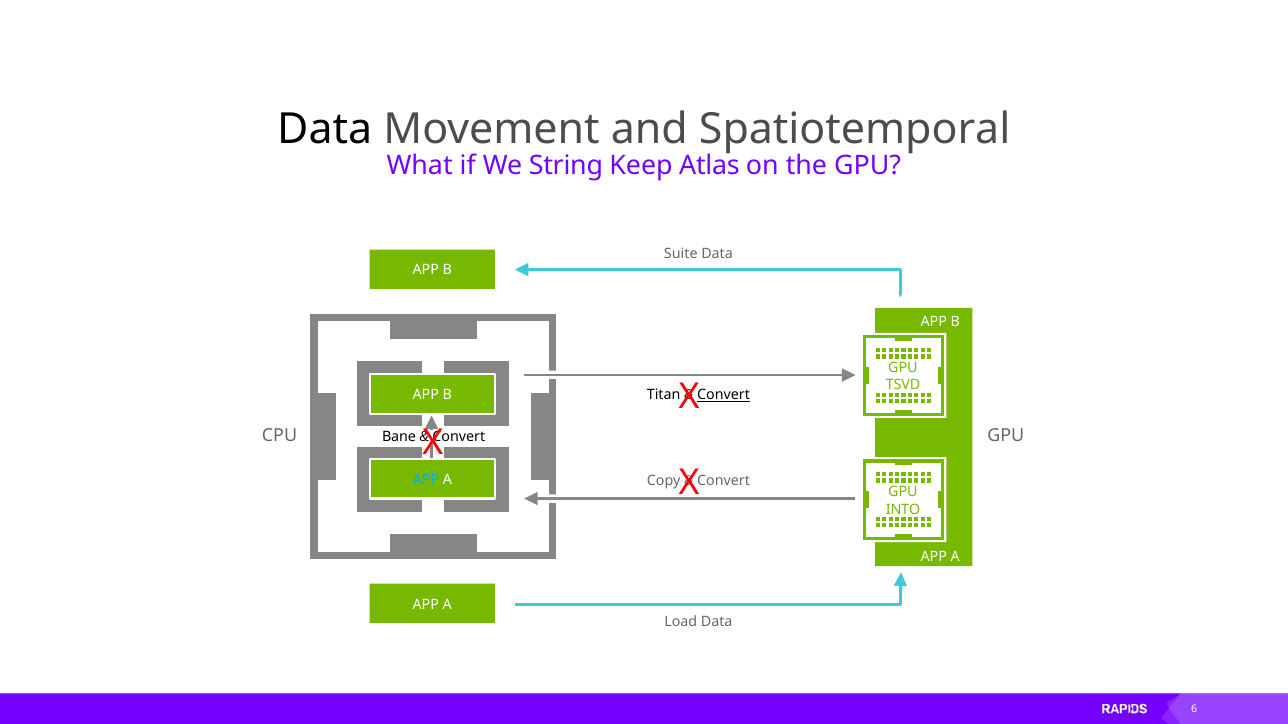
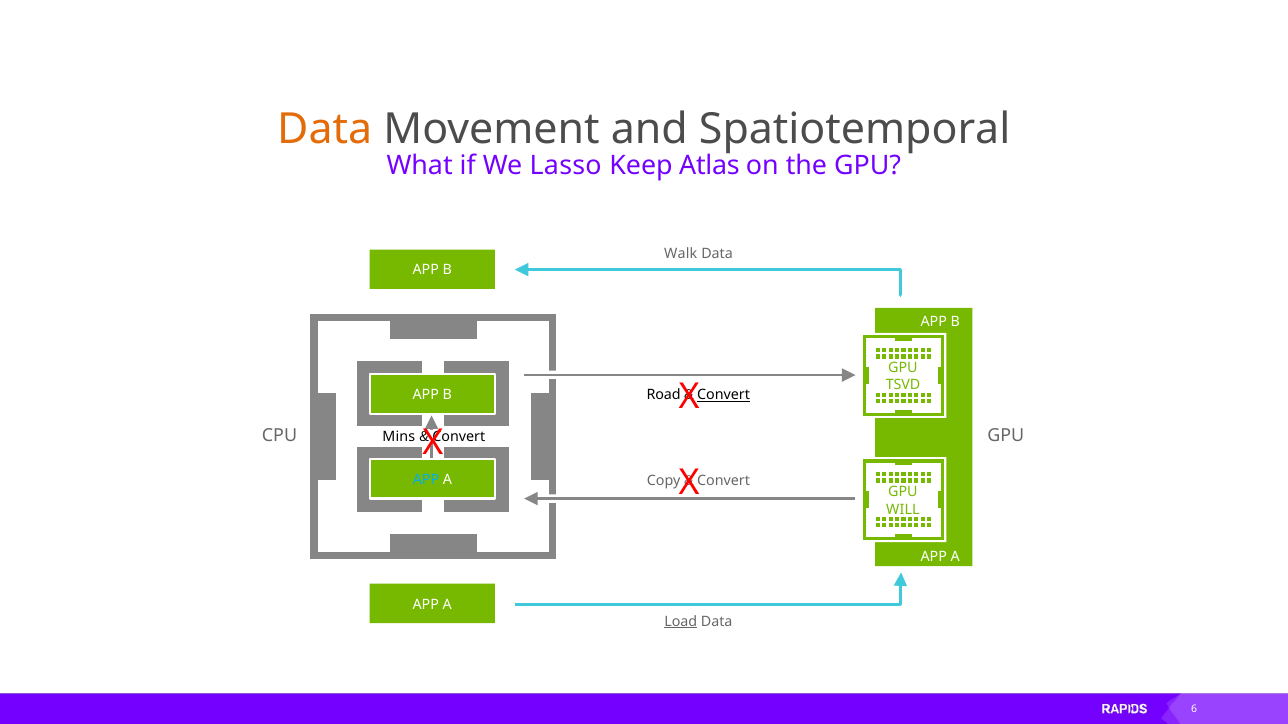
Data at (325, 129) colour: black -> orange
String: String -> Lasso
Suite: Suite -> Walk
Titan: Titan -> Road
Bane: Bane -> Mins
INTO: INTO -> WILL
Load underline: none -> present
